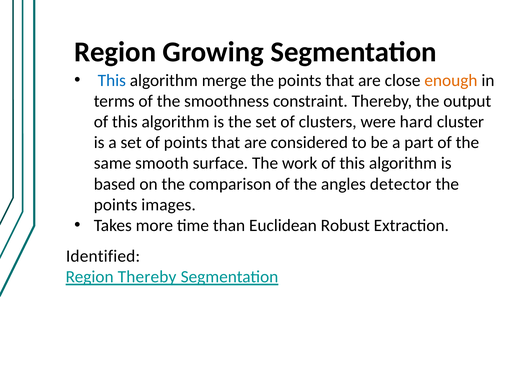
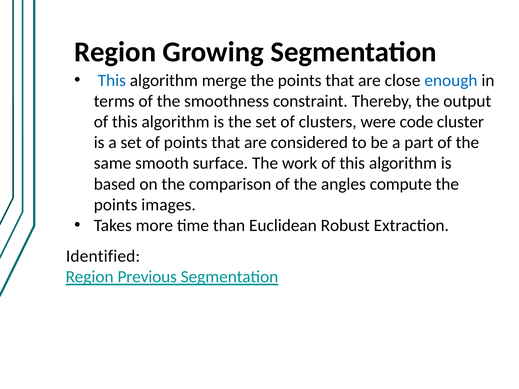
enough colour: orange -> blue
hard: hard -> code
detector: detector -> compute
Region Thereby: Thereby -> Previous
